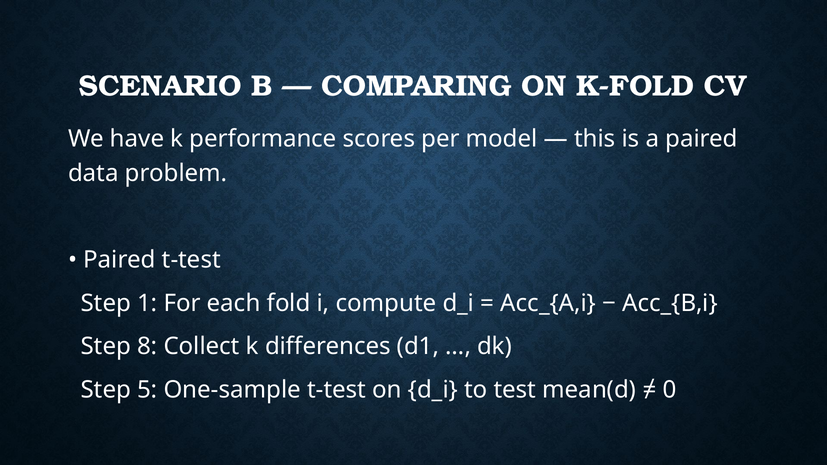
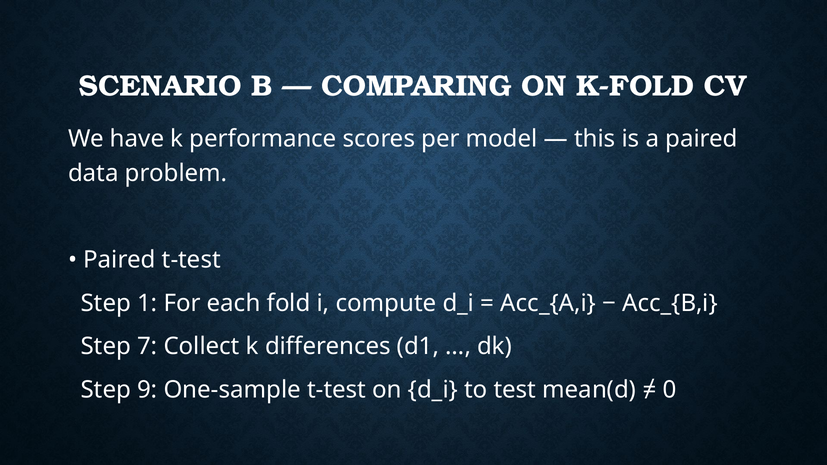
8: 8 -> 7
5: 5 -> 9
